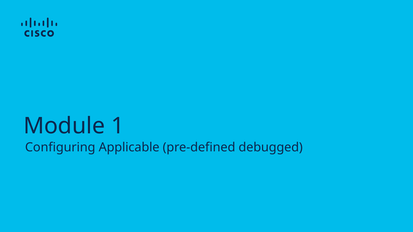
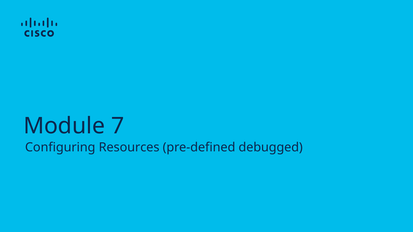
1: 1 -> 7
Applicable: Applicable -> Resources
